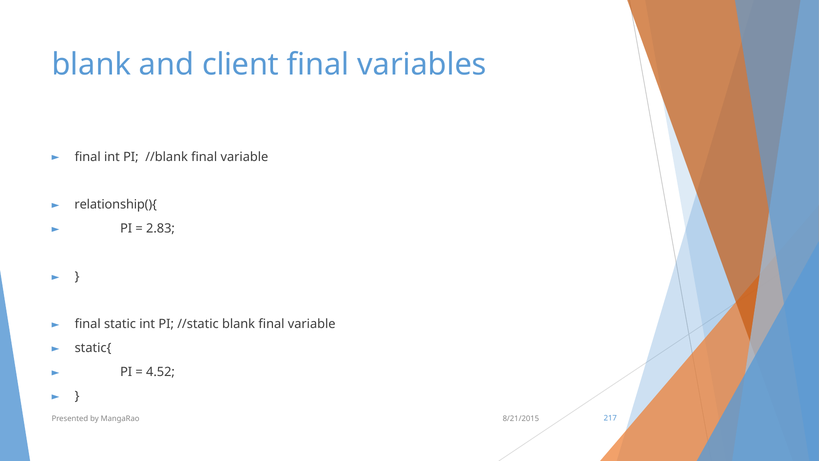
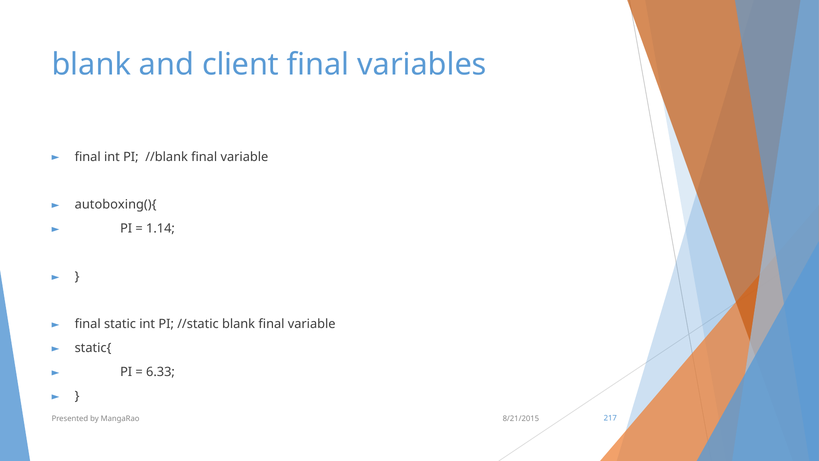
relationship(){: relationship(){ -> autoboxing(){
2.83: 2.83 -> 1.14
4.52: 4.52 -> 6.33
